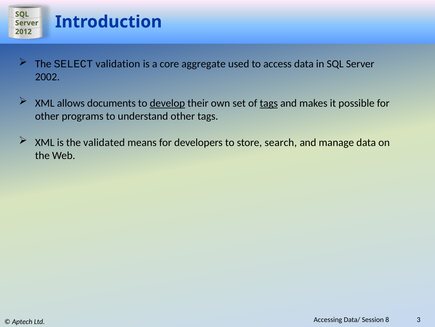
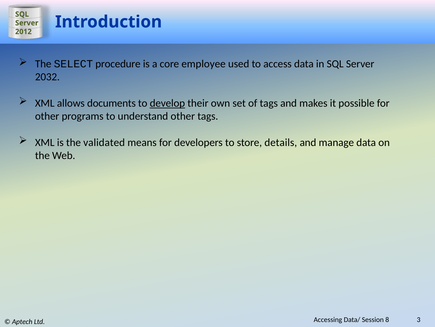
validation: validation -> procedure
aggregate: aggregate -> employee
2002: 2002 -> 2032
tags at (269, 103) underline: present -> none
search: search -> details
